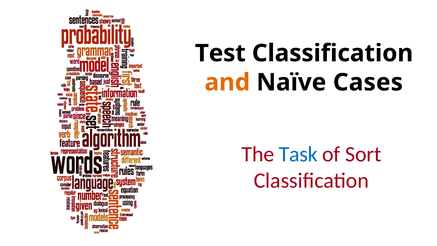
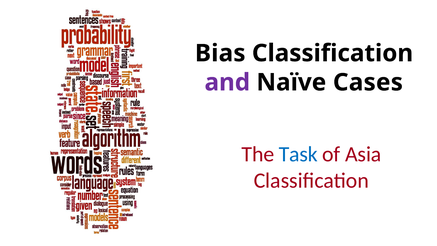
Test: Test -> Bias
and colour: orange -> purple
Sort: Sort -> Asia
